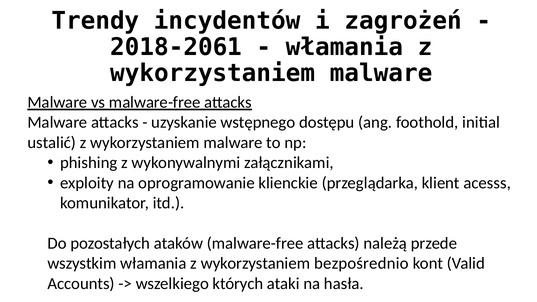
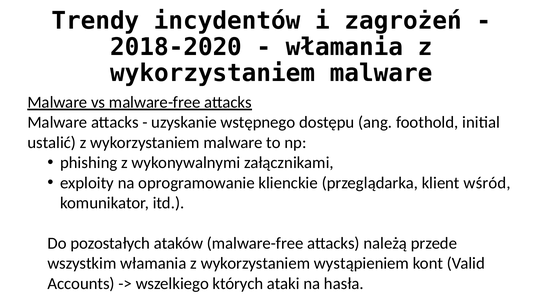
2018-2061: 2018-2061 -> 2018-2020
acesss: acesss -> wśród
bezpośrednio: bezpośrednio -> wystąpieniem
